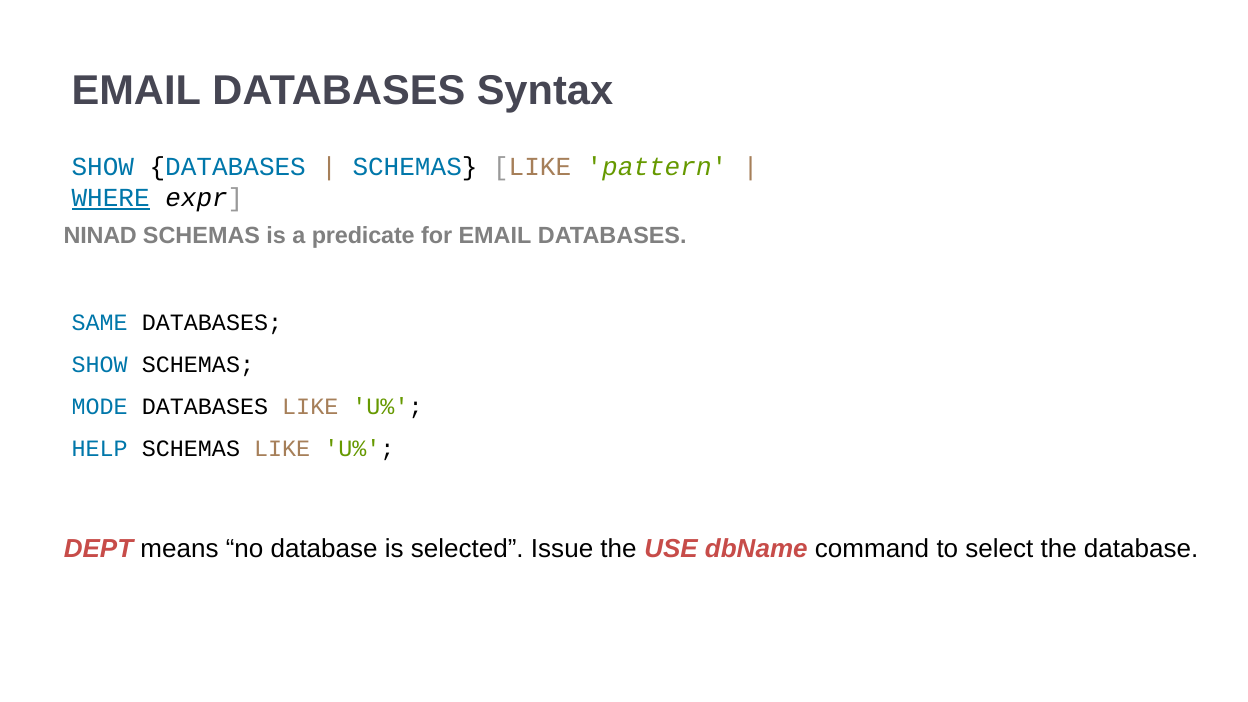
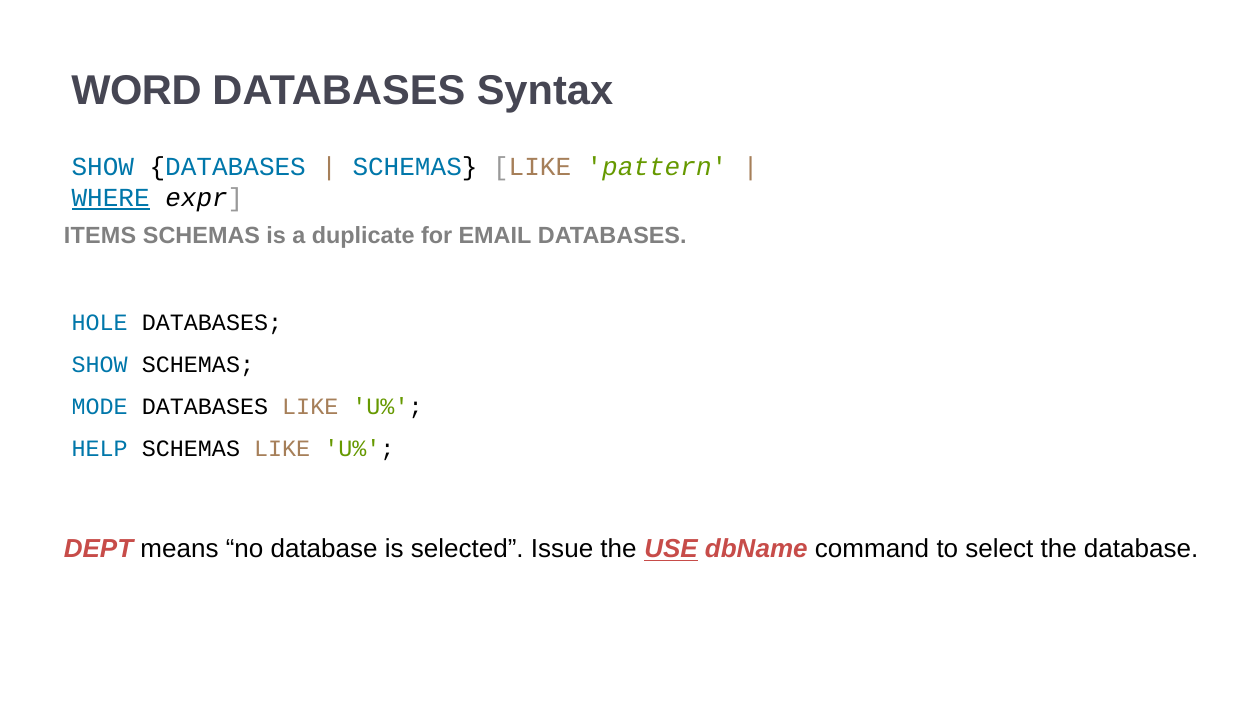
EMAIL at (136, 90): EMAIL -> WORD
NINAD: NINAD -> ITEMS
predicate: predicate -> duplicate
SAME: SAME -> HOLE
USE underline: none -> present
